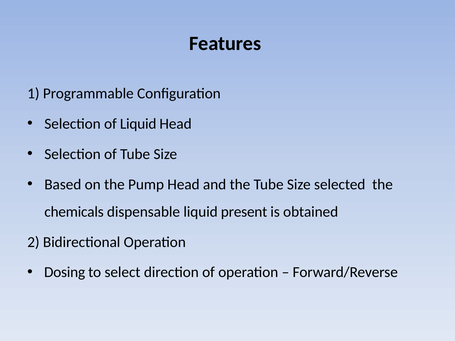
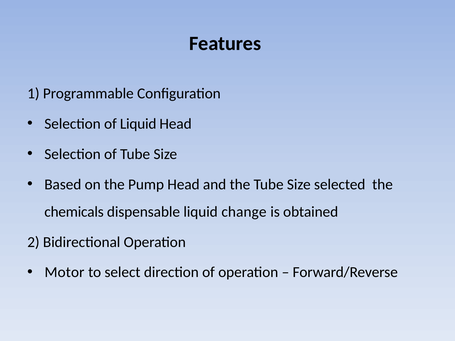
present: present -> change
Dosing: Dosing -> Motor
